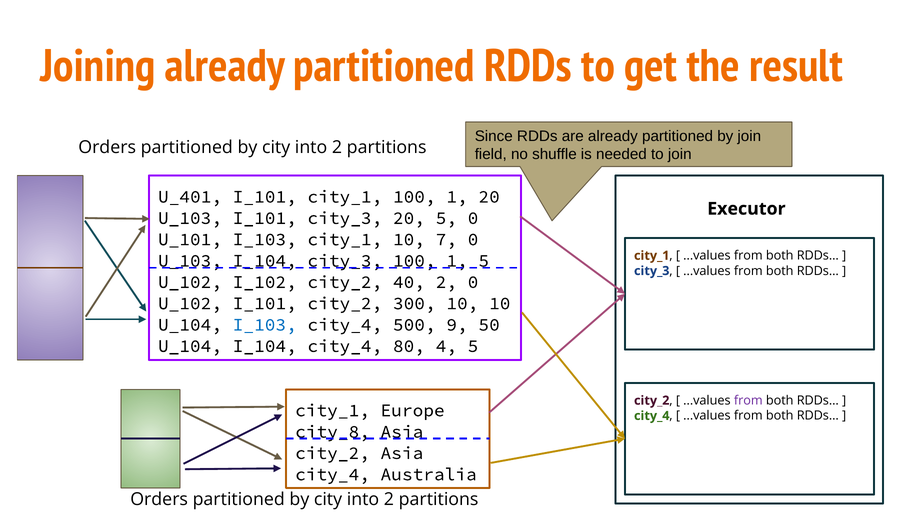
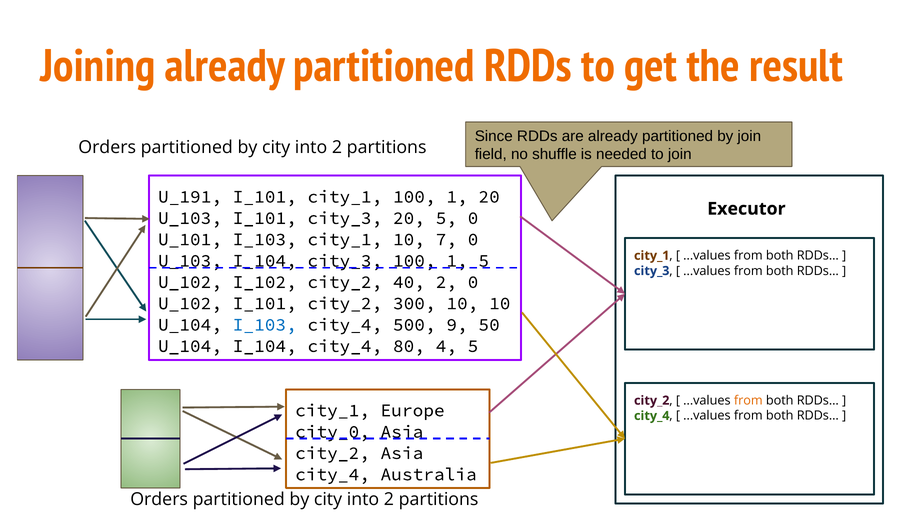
U_401: U_401 -> U_191
from at (748, 401) colour: purple -> orange
city_8: city_8 -> city_0
